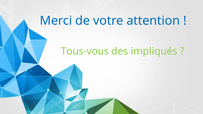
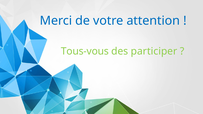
impliqués: impliqués -> participer
